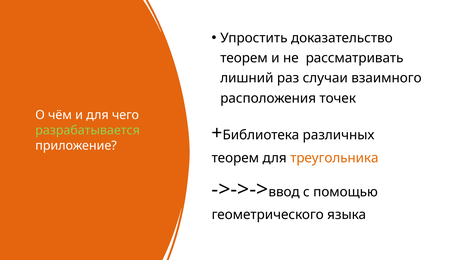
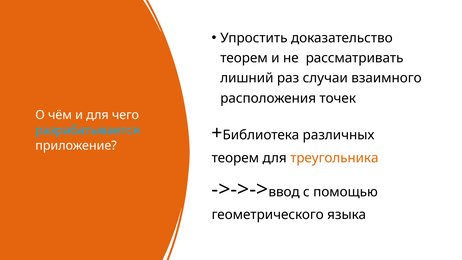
разрабатывается colour: light green -> light blue
